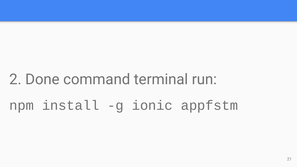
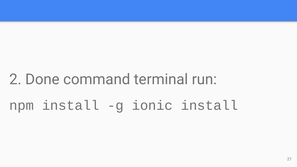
ionic appfstm: appfstm -> install
